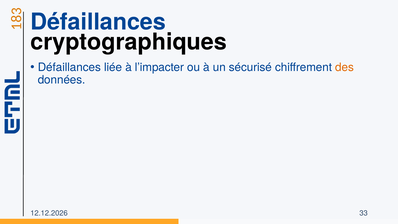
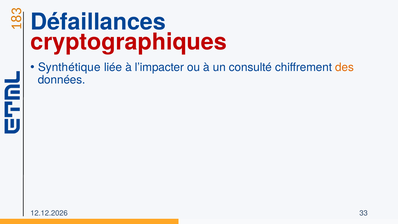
cryptographiques colour: black -> red
Défaillances at (69, 67): Défaillances -> Synthétique
sécurisé: sécurisé -> consulté
